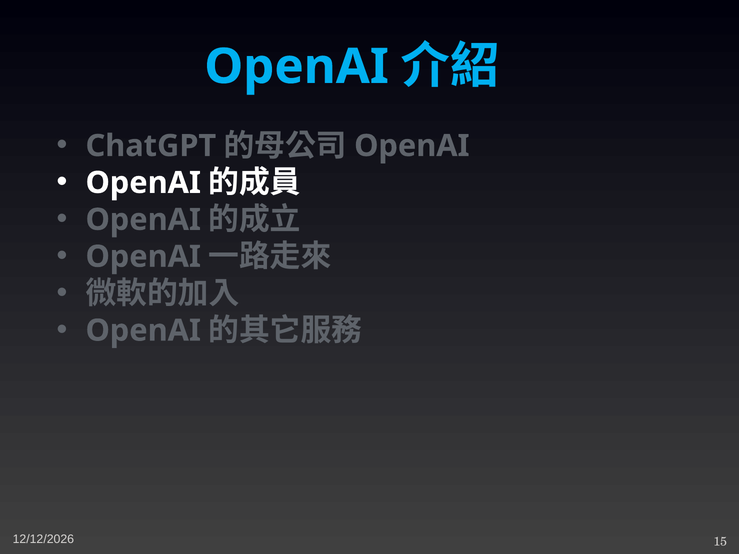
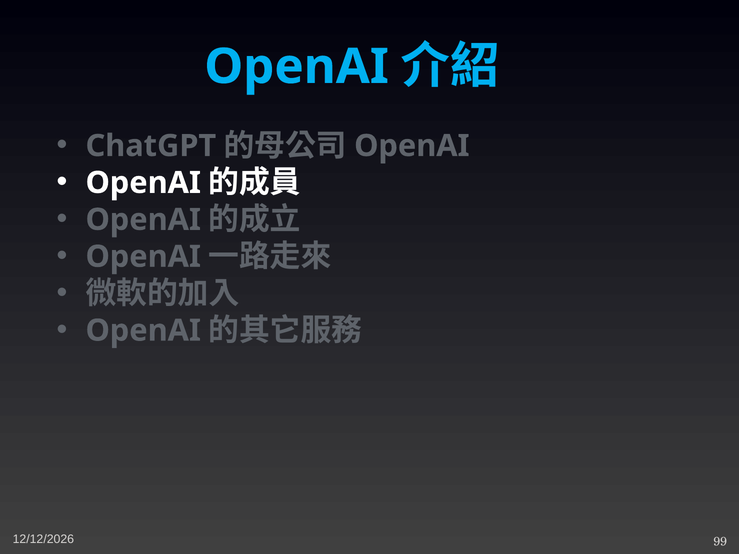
15: 15 -> 99
